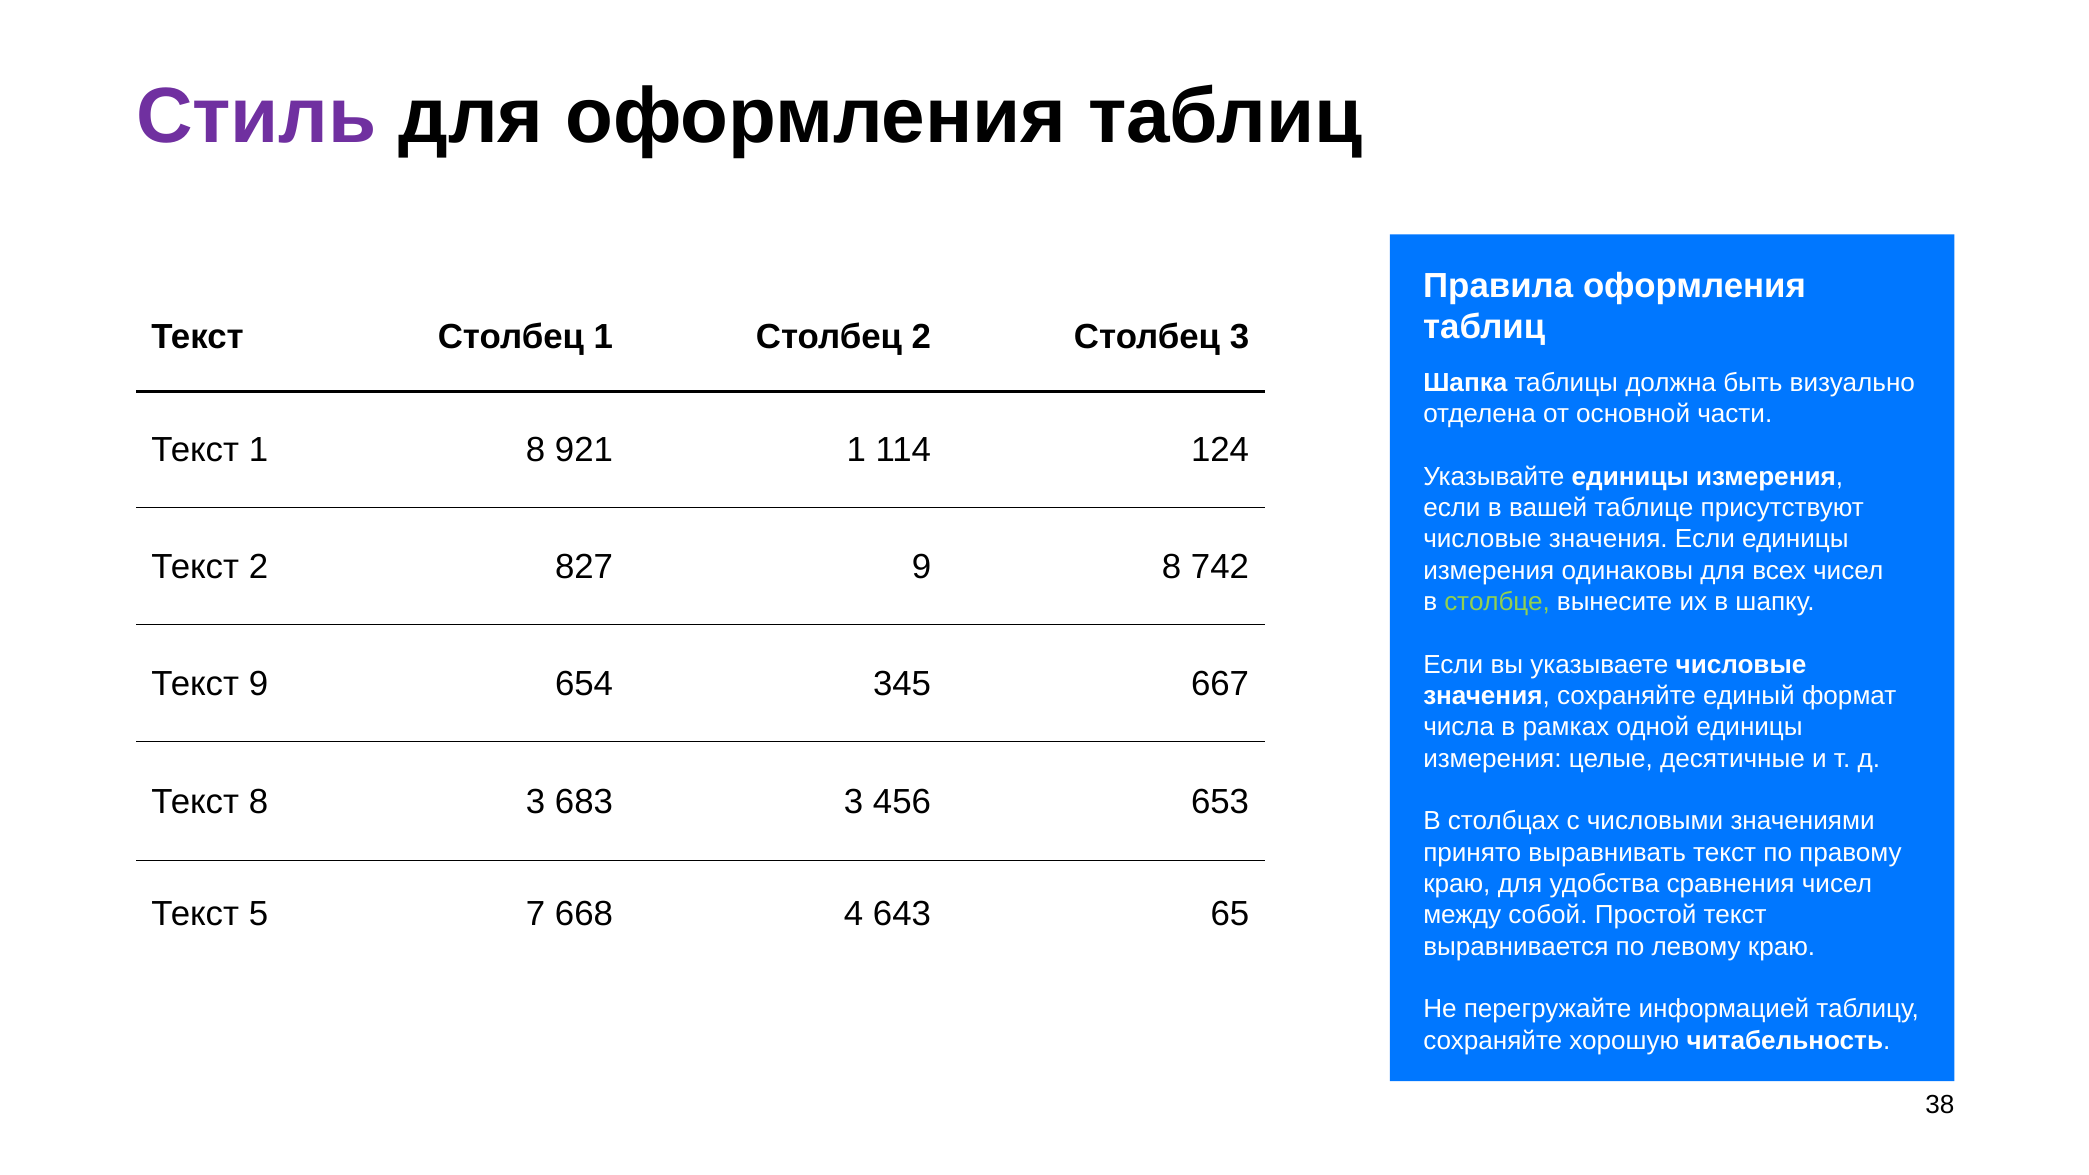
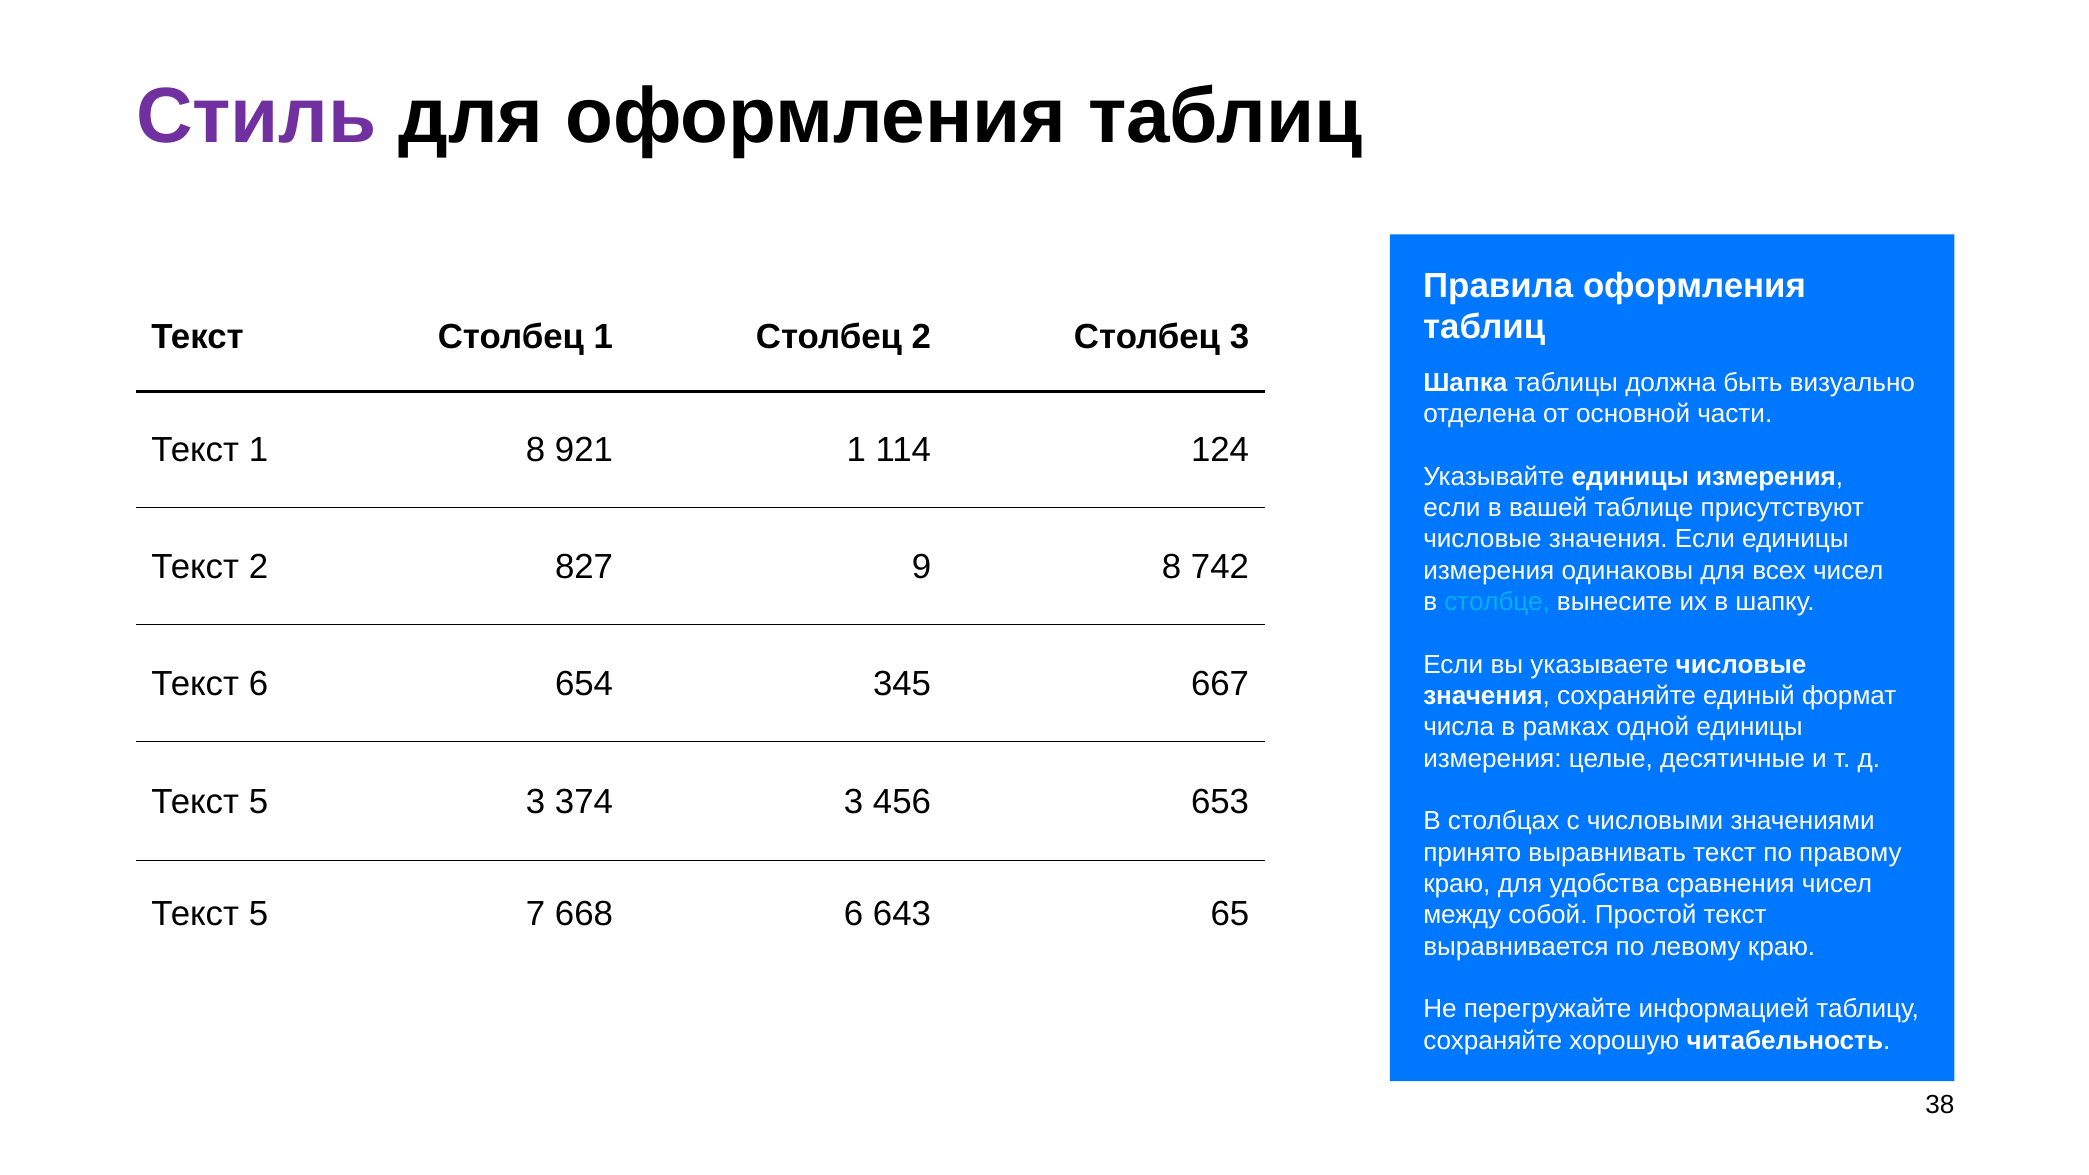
столбце colour: light green -> light blue
Текст 9: 9 -> 6
8 at (258, 802): 8 -> 5
683: 683 -> 374
668 4: 4 -> 6
